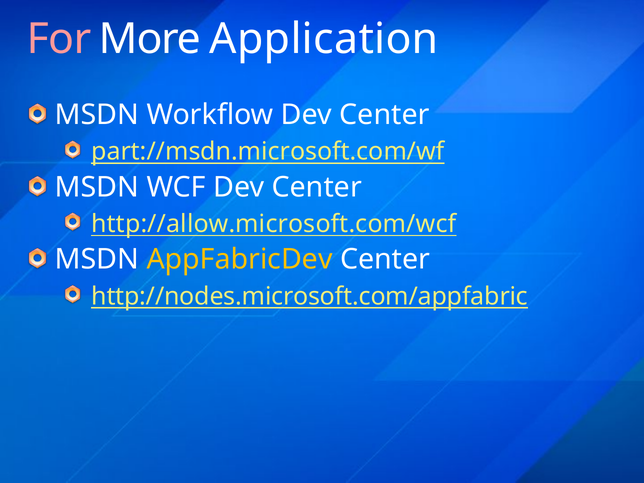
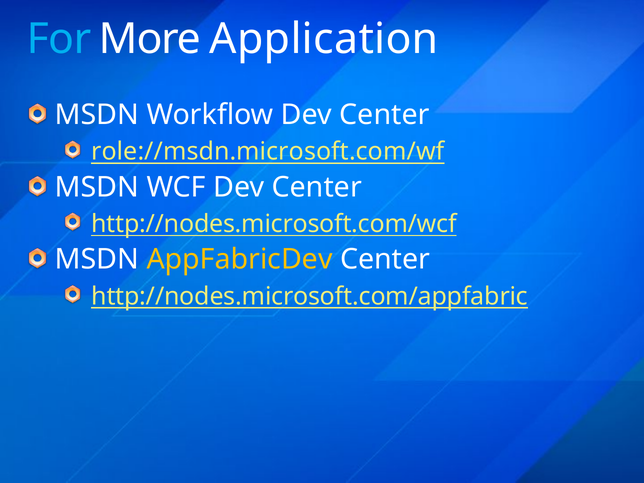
For colour: pink -> light blue
part://msdn.microsoft.com/wf: part://msdn.microsoft.com/wf -> role://msdn.microsoft.com/wf
http://allow.microsoft.com/wcf: http://allow.microsoft.com/wcf -> http://nodes.microsoft.com/wcf
